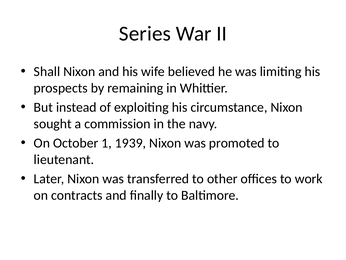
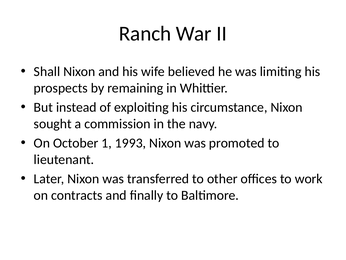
Series: Series -> Ranch
1939: 1939 -> 1993
